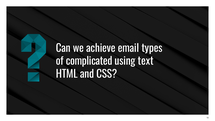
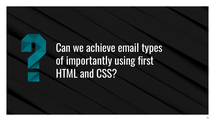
complicated: complicated -> importantly
text: text -> first
